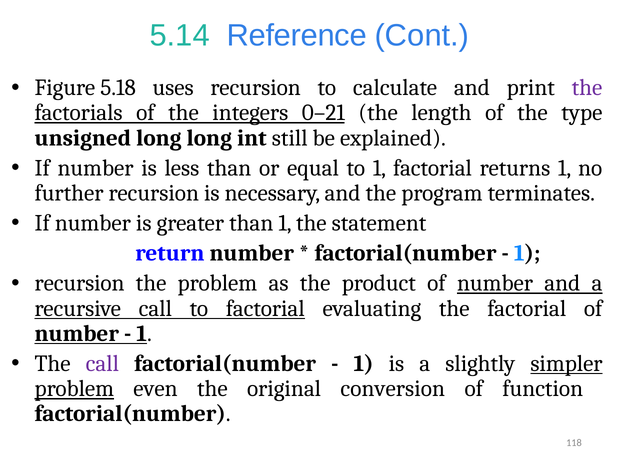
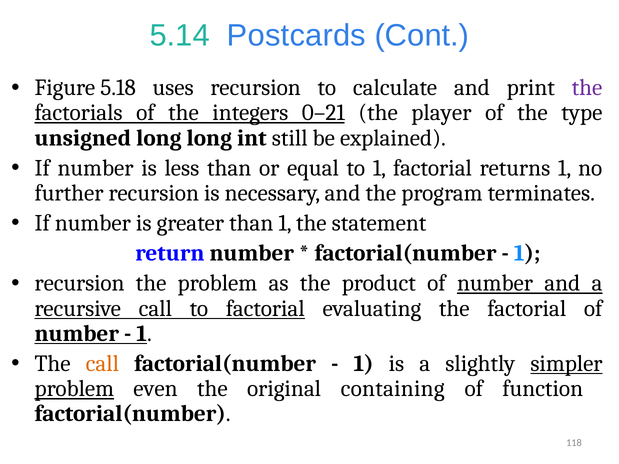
Reference: Reference -> Postcards
length: length -> player
call at (102, 364) colour: purple -> orange
conversion: conversion -> containing
